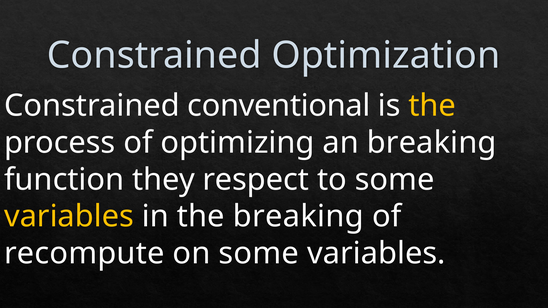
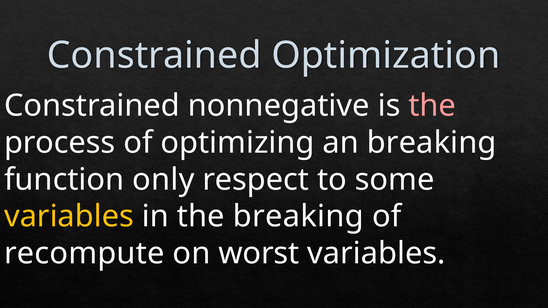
conventional: conventional -> nonnegative
the at (432, 106) colour: yellow -> pink
they: they -> only
on some: some -> worst
